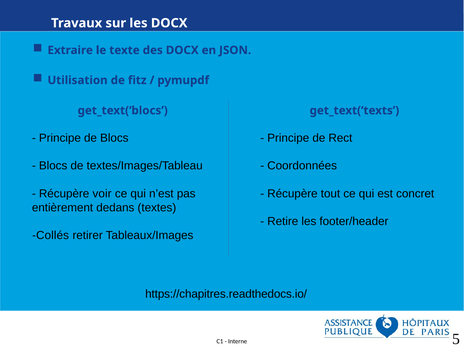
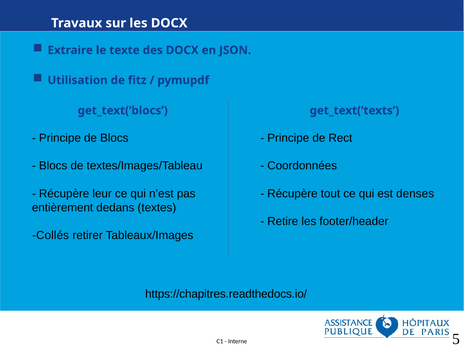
voir: voir -> leur
concret: concret -> denses
